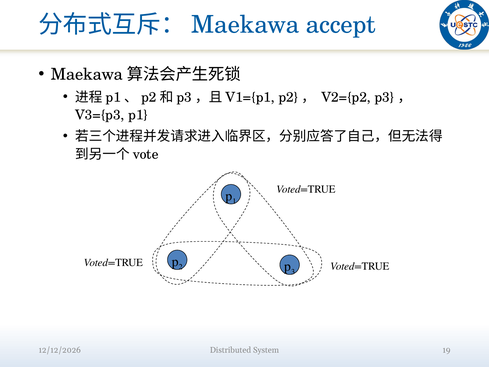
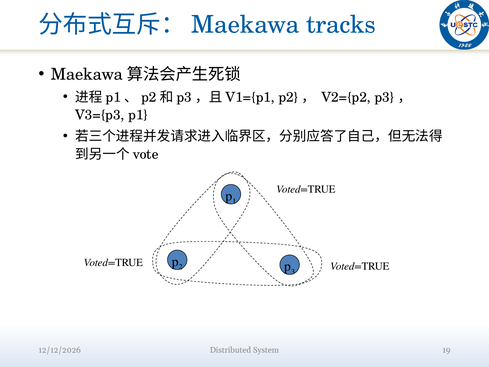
accept: accept -> tracks
